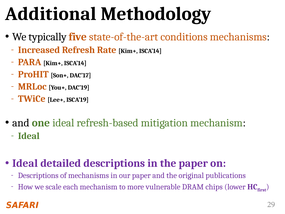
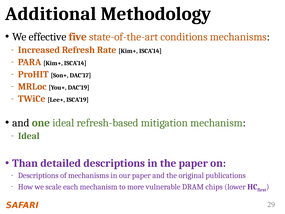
typically: typically -> effective
Ideal at (25, 163): Ideal -> Than
